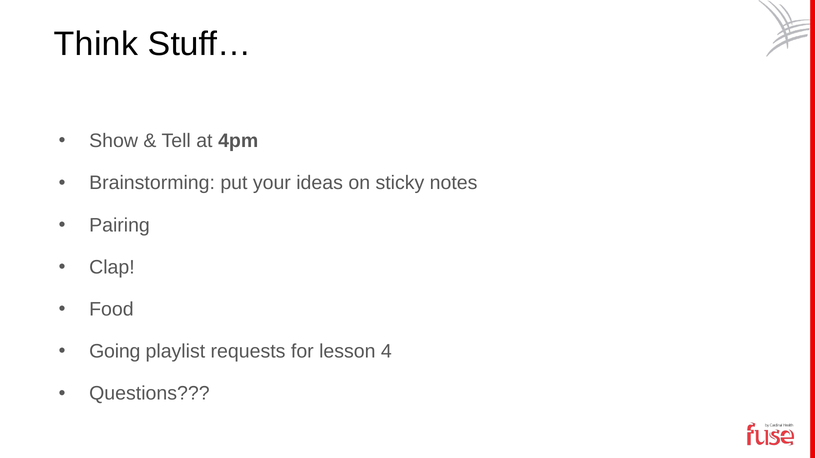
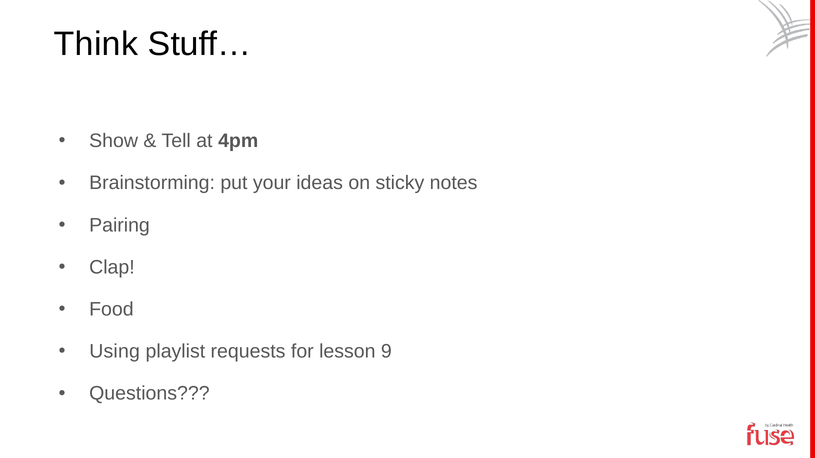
Going: Going -> Using
4: 4 -> 9
